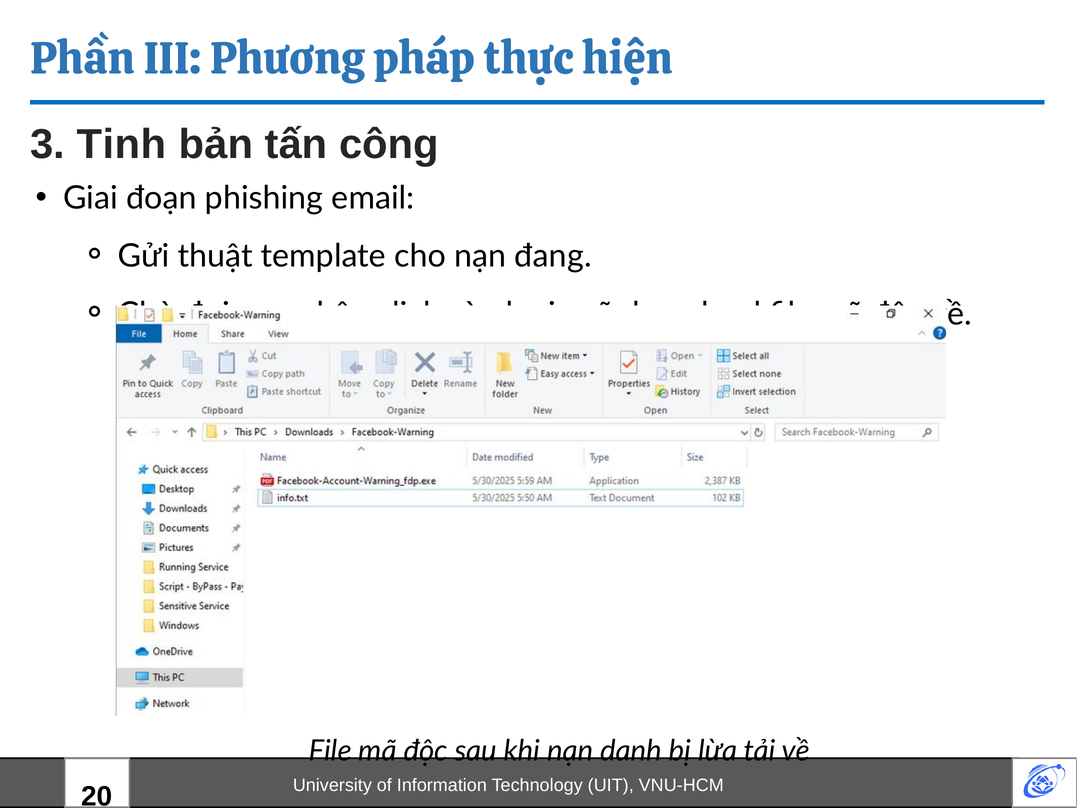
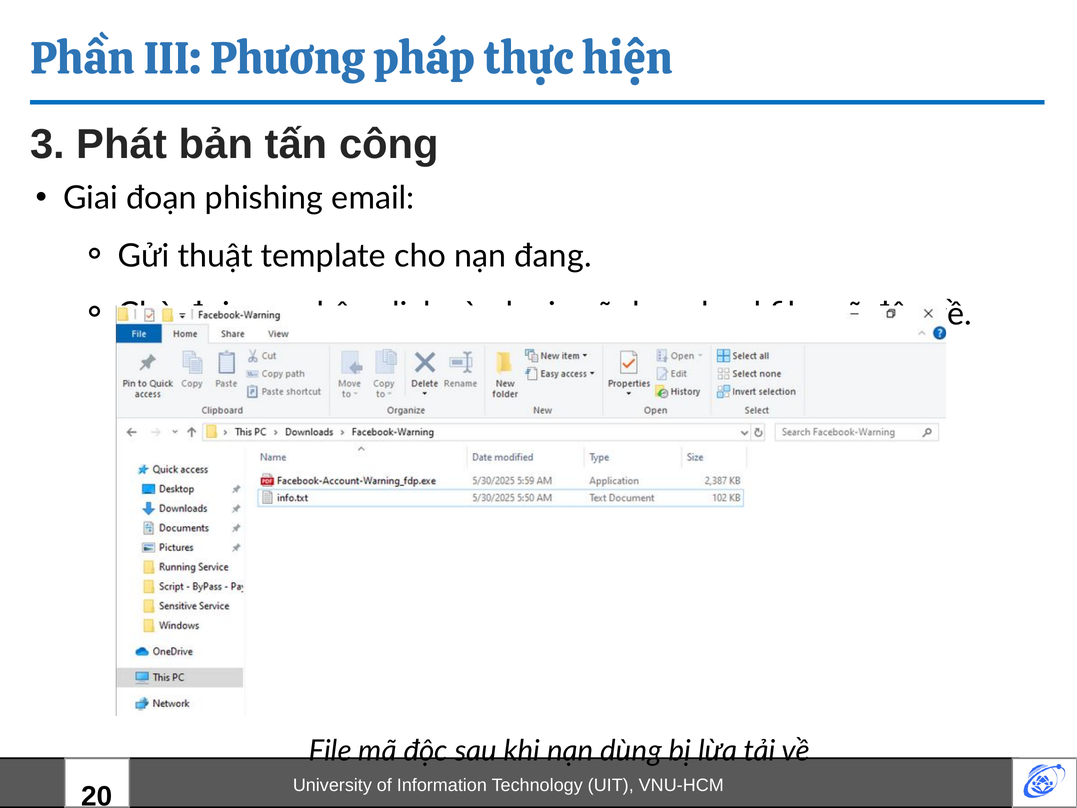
Tinh: Tinh -> Phát
danh: danh -> dùng
